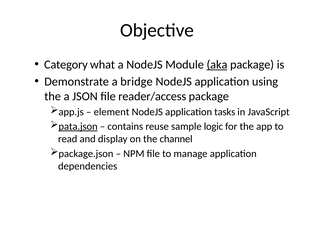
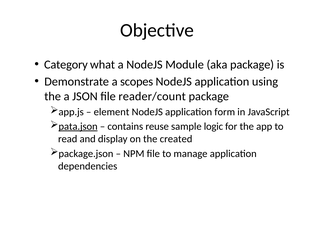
aka underline: present -> none
bridge: bridge -> scopes
reader/access: reader/access -> reader/count
tasks: tasks -> form
channel: channel -> created
